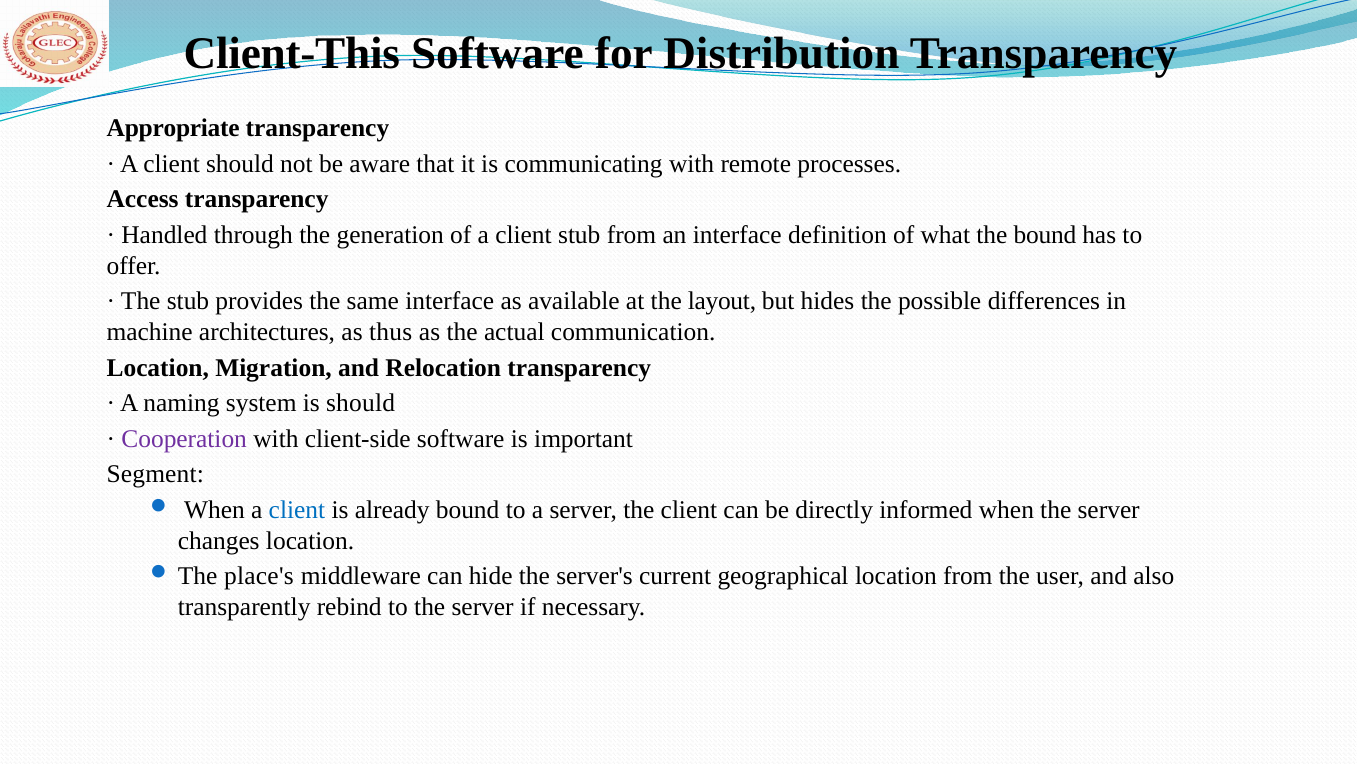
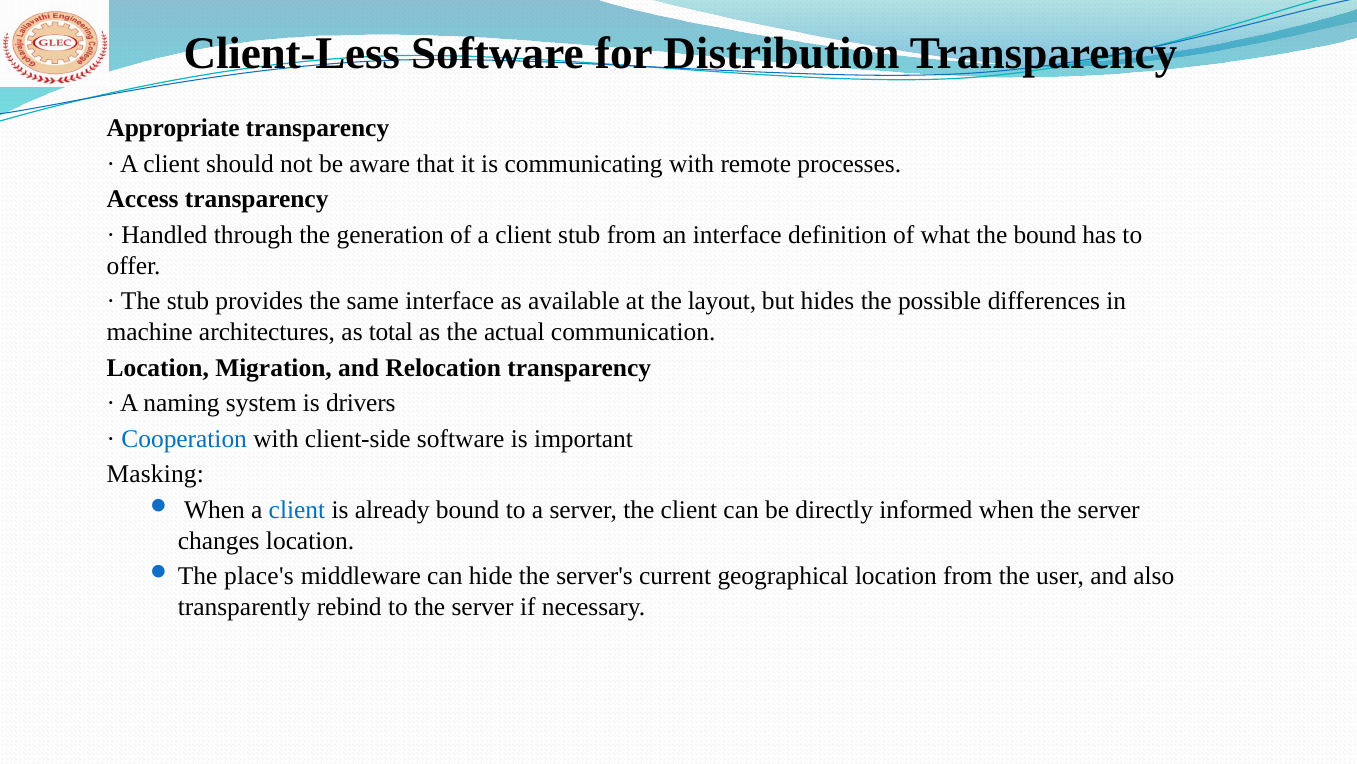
Client-This: Client-This -> Client-Less
thus: thus -> total
is should: should -> drivers
Cooperation colour: purple -> blue
Segment: Segment -> Masking
